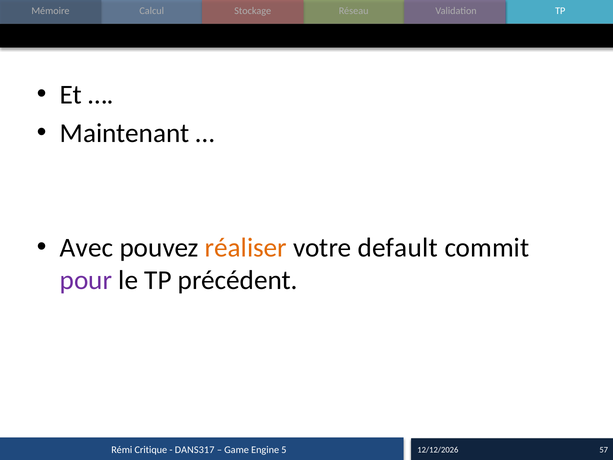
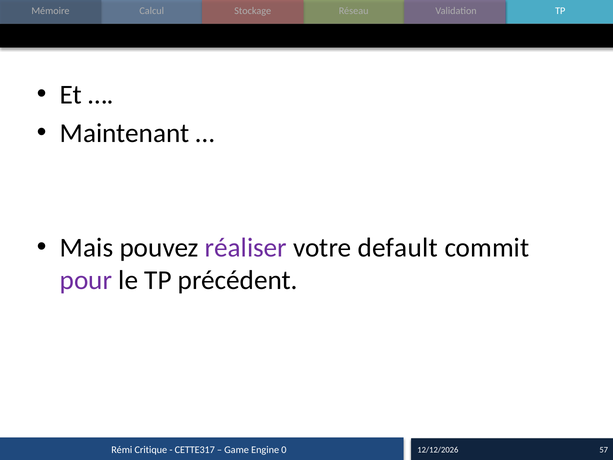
Avec: Avec -> Mais
réaliser colour: orange -> purple
DANS317: DANS317 -> CETTE317
5: 5 -> 0
